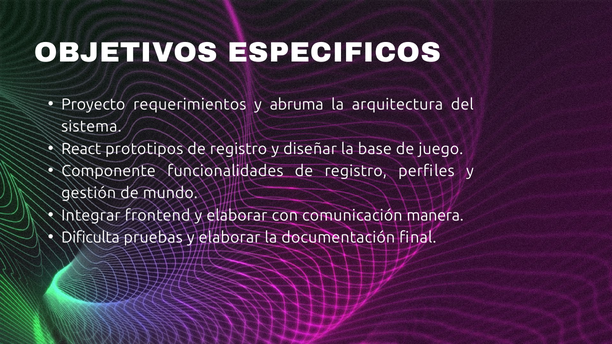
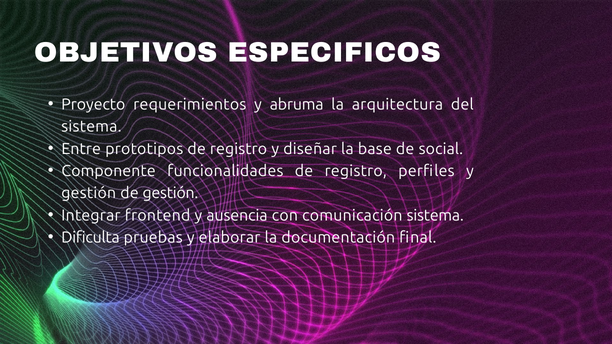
React: React -> Entre
juego: juego -> social
de mundo: mundo -> gestión
frontend y elaborar: elaborar -> ausencia
comunicación manera: manera -> sistema
